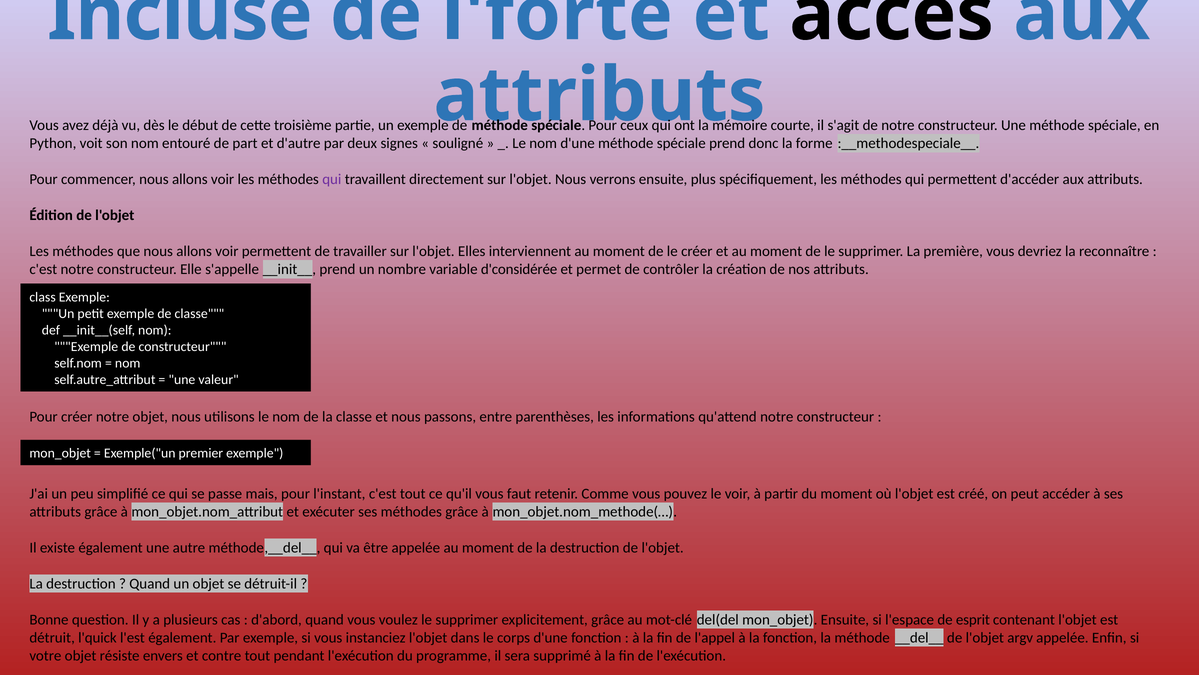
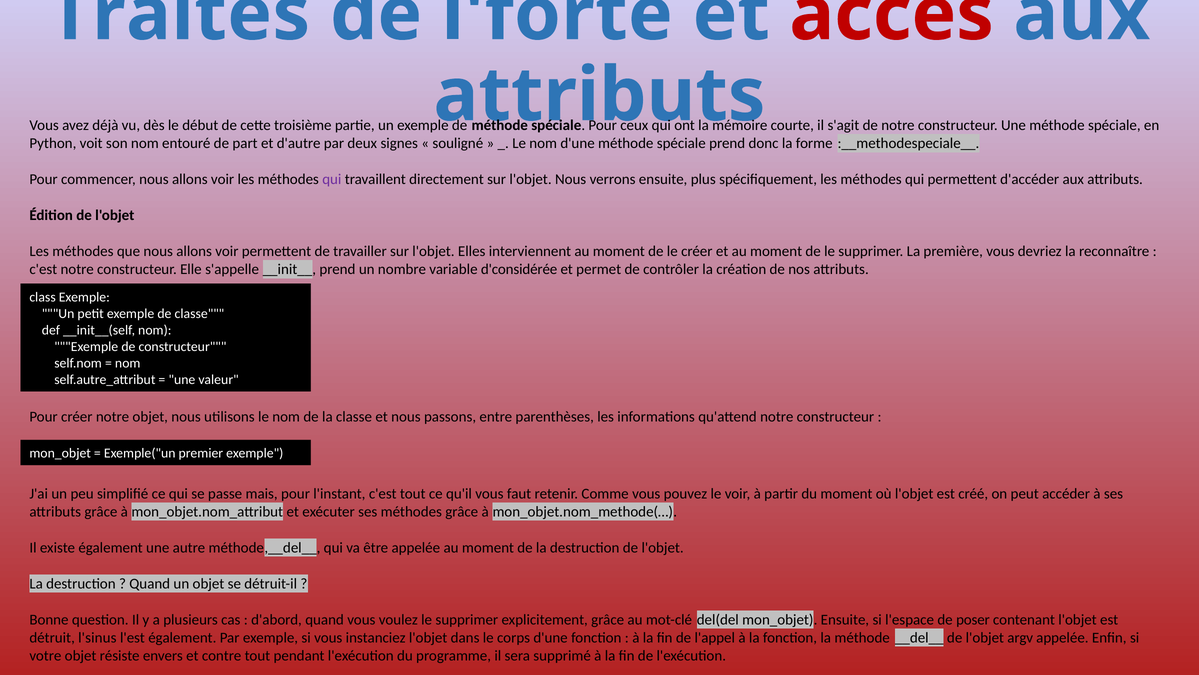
Incluse: Incluse -> Traités
accès colour: black -> red
esprit: esprit -> poser
l'quick: l'quick -> l'sinus
